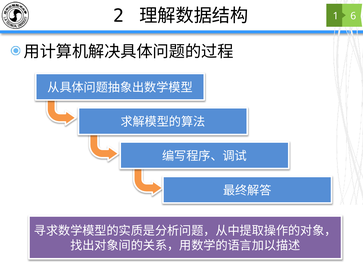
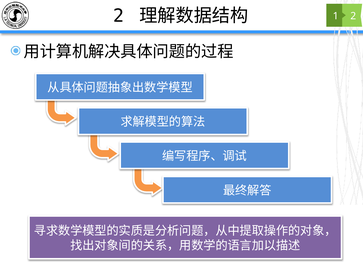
6 at (353, 16): 6 -> 2
